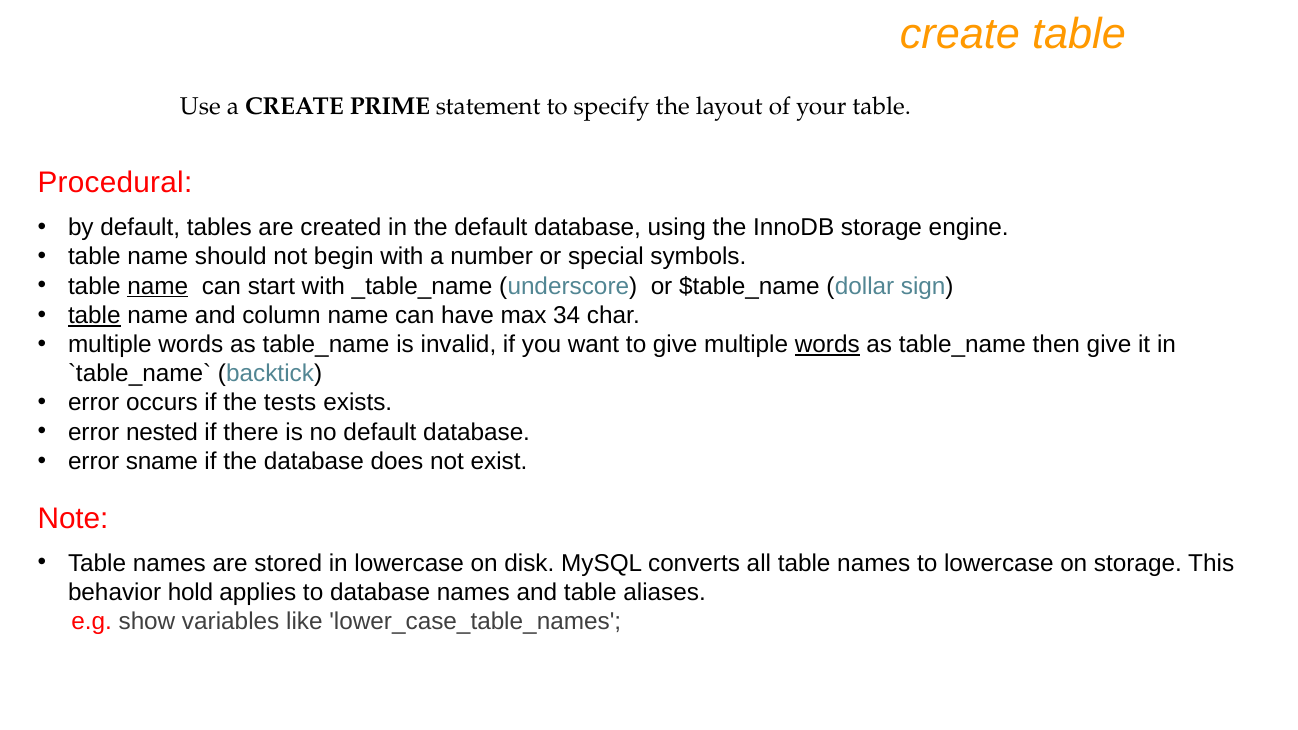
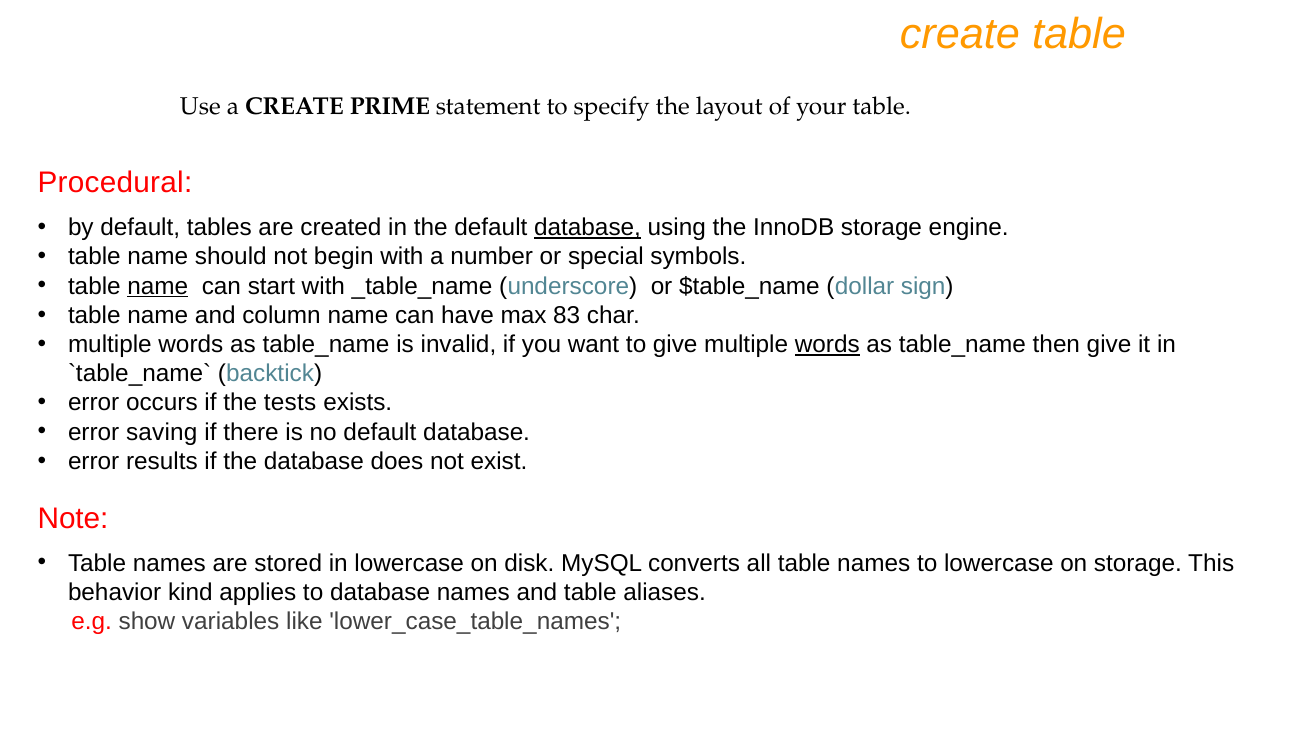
database at (588, 228) underline: none -> present
table at (94, 315) underline: present -> none
34: 34 -> 83
nested: nested -> saving
sname: sname -> results
hold: hold -> kind
